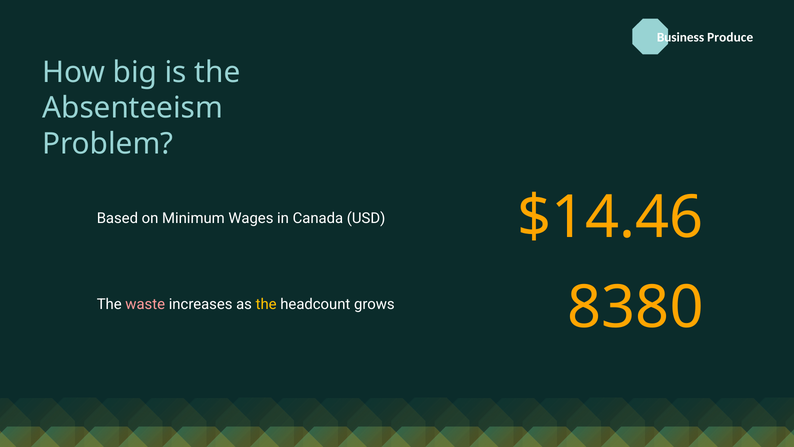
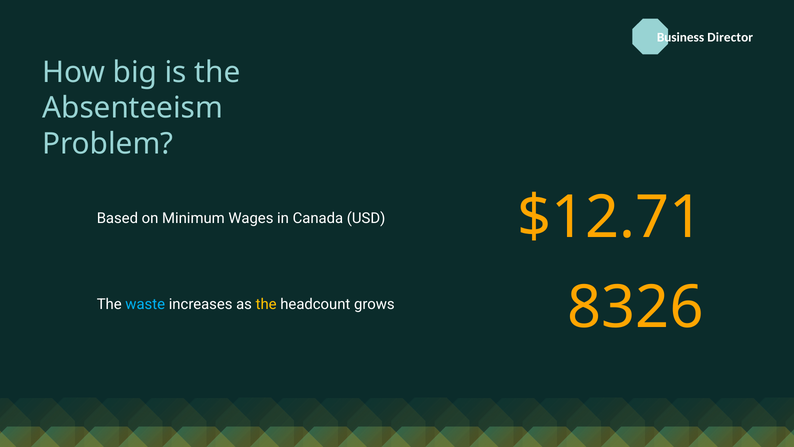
Produce: Produce -> Director
$14.46: $14.46 -> $12.71
waste colour: pink -> light blue
8380: 8380 -> 8326
